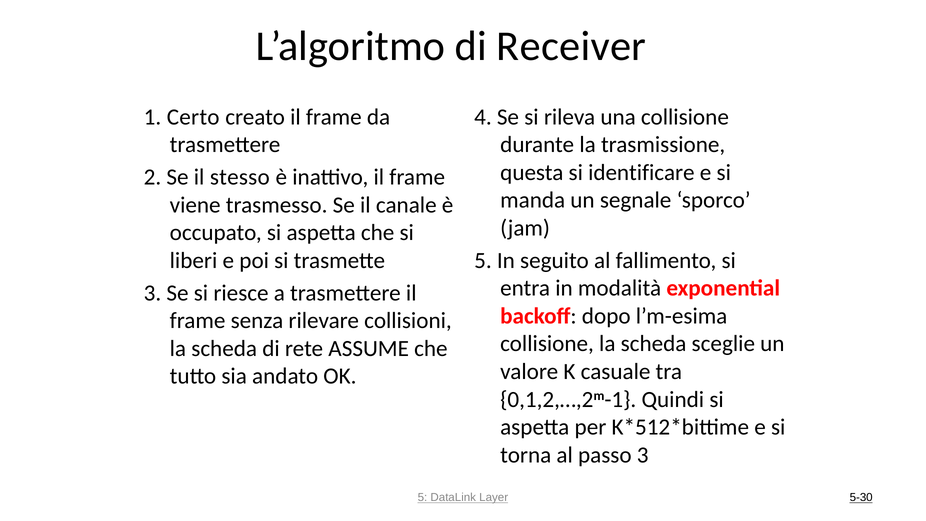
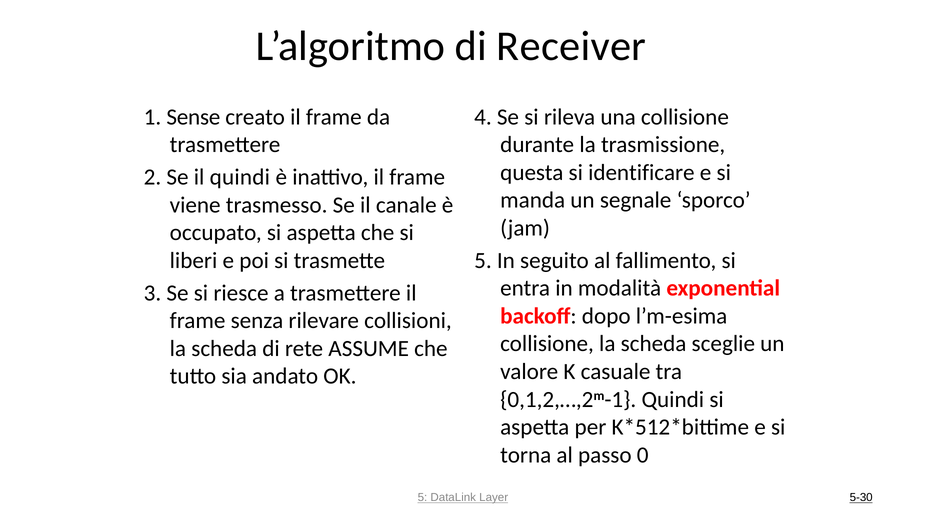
Certo: Certo -> Sense
il stesso: stesso -> quindi
passo 3: 3 -> 0
